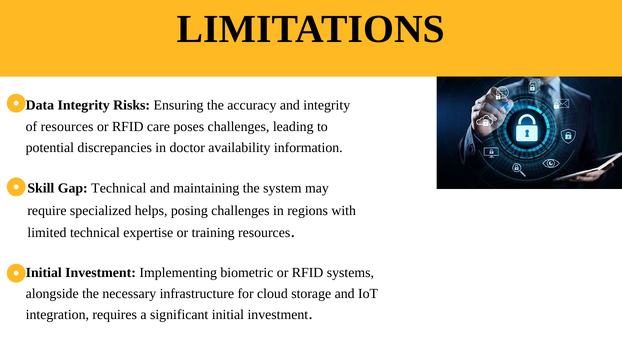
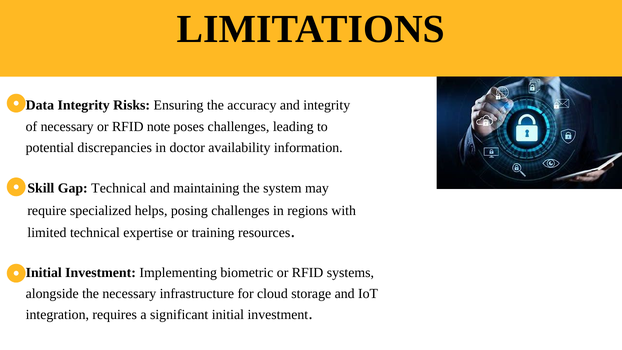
of resources: resources -> necessary
care: care -> note
